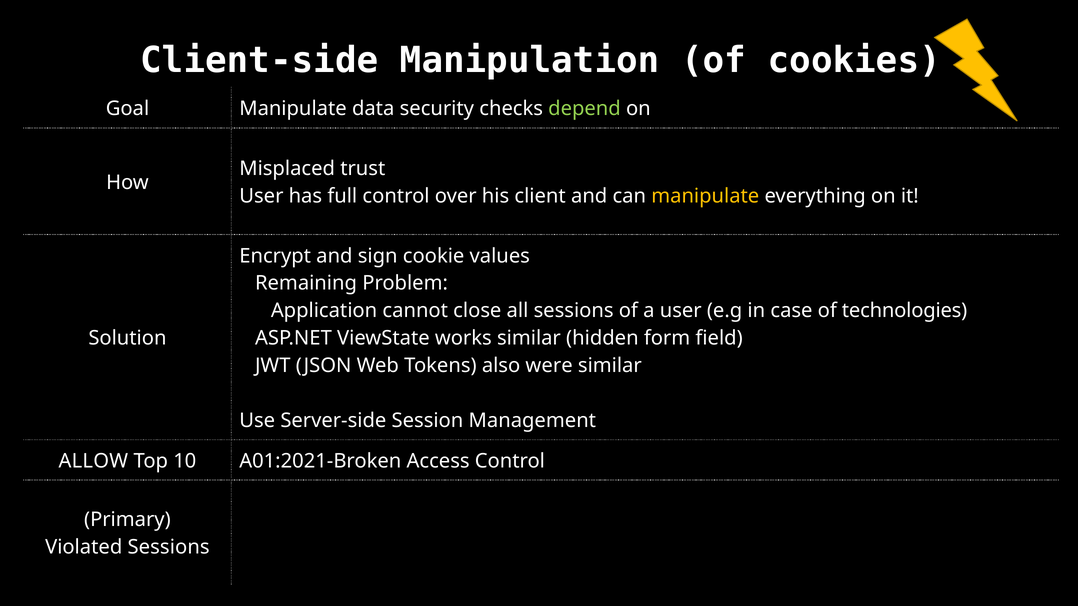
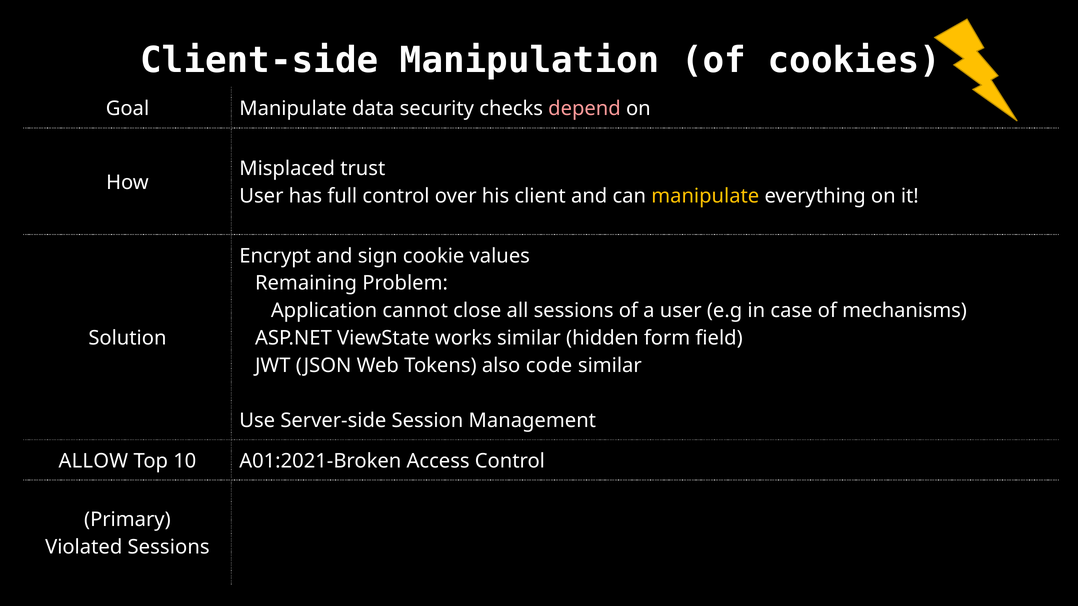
depend colour: light green -> pink
technologies: technologies -> mechanisms
were: were -> code
